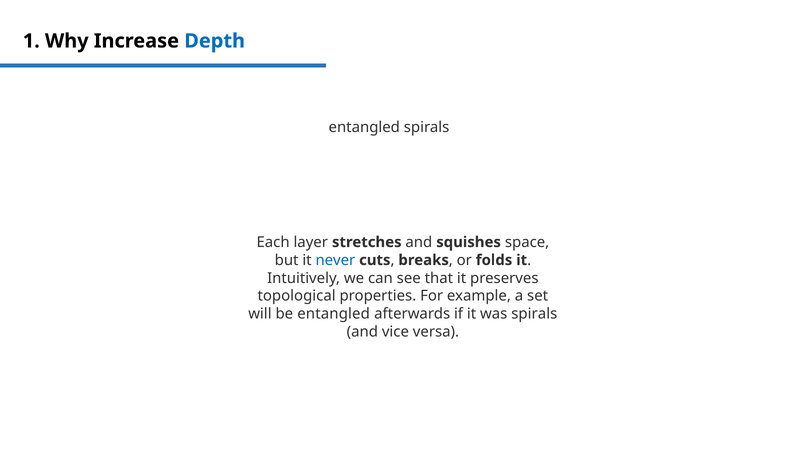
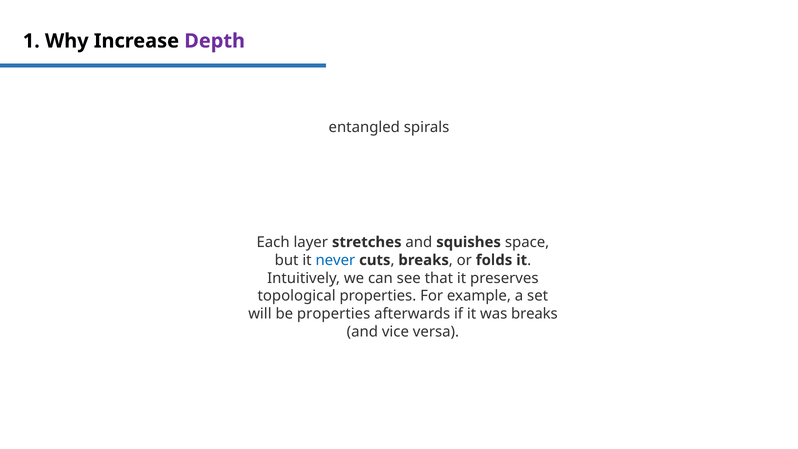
Depth colour: blue -> purple
be entangled: entangled -> properties
was spirals: spirals -> breaks
